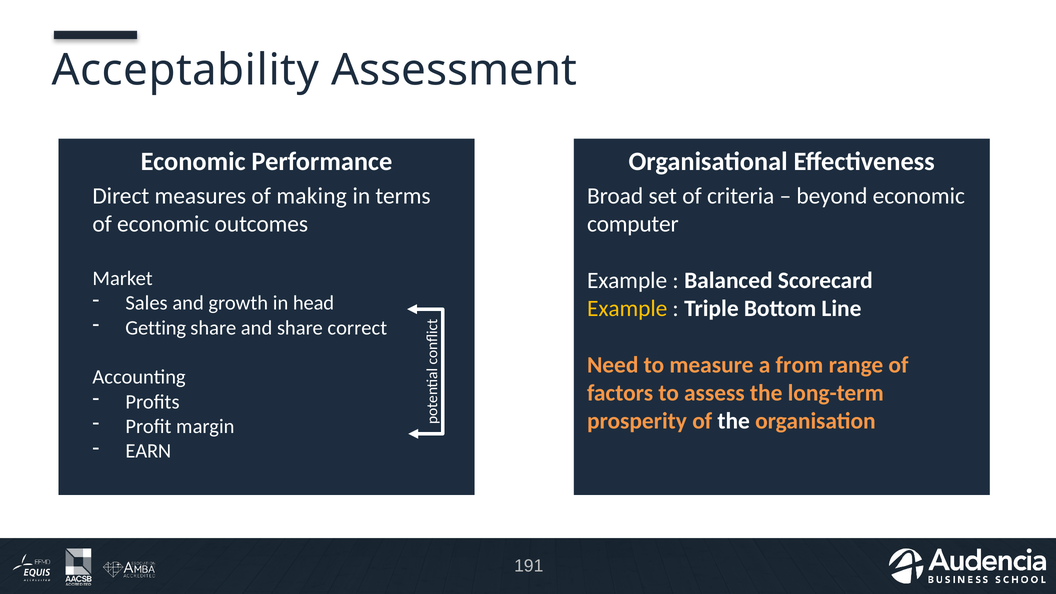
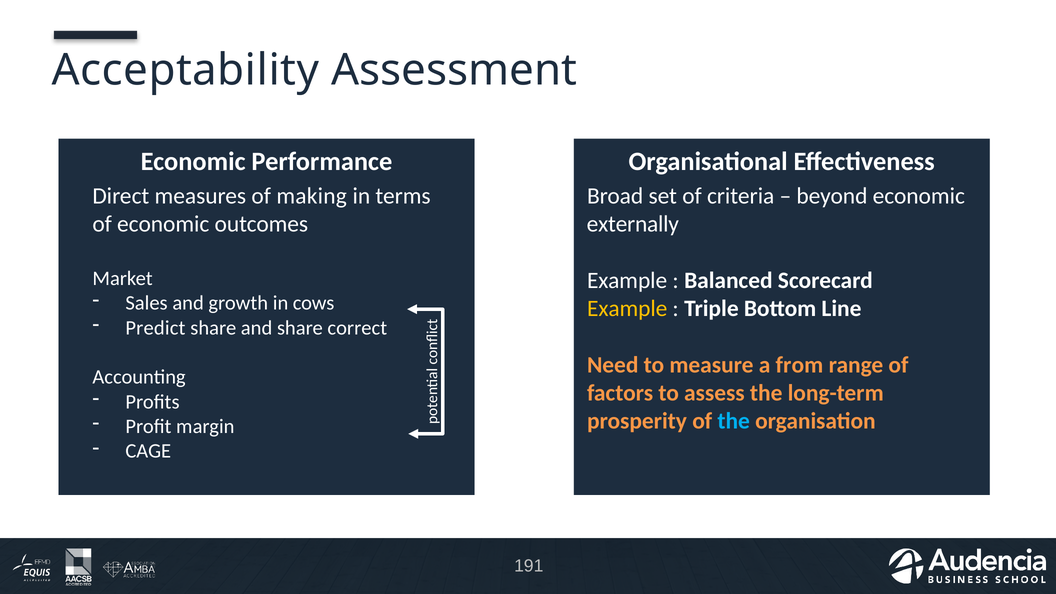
computer: computer -> externally
head: head -> cows
Getting: Getting -> Predict
the at (734, 421) colour: white -> light blue
EARN: EARN -> CAGE
